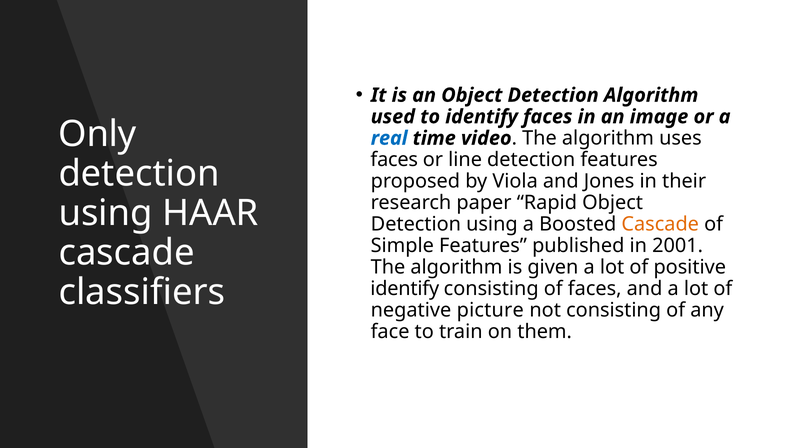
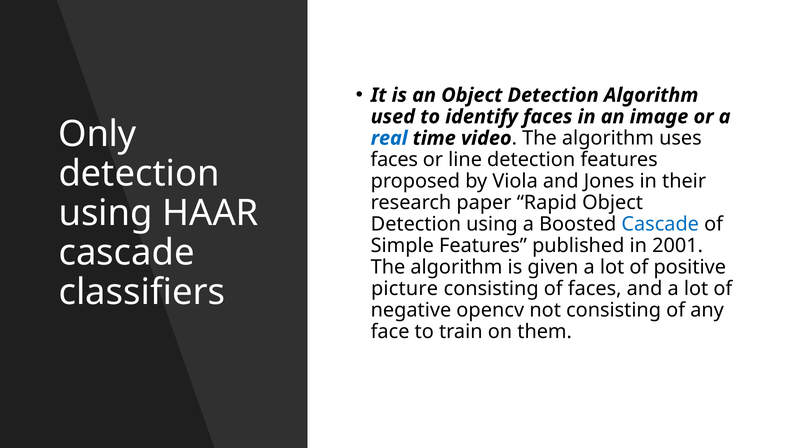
Cascade at (660, 224) colour: orange -> blue
identify at (405, 288): identify -> picture
picture: picture -> opencv
